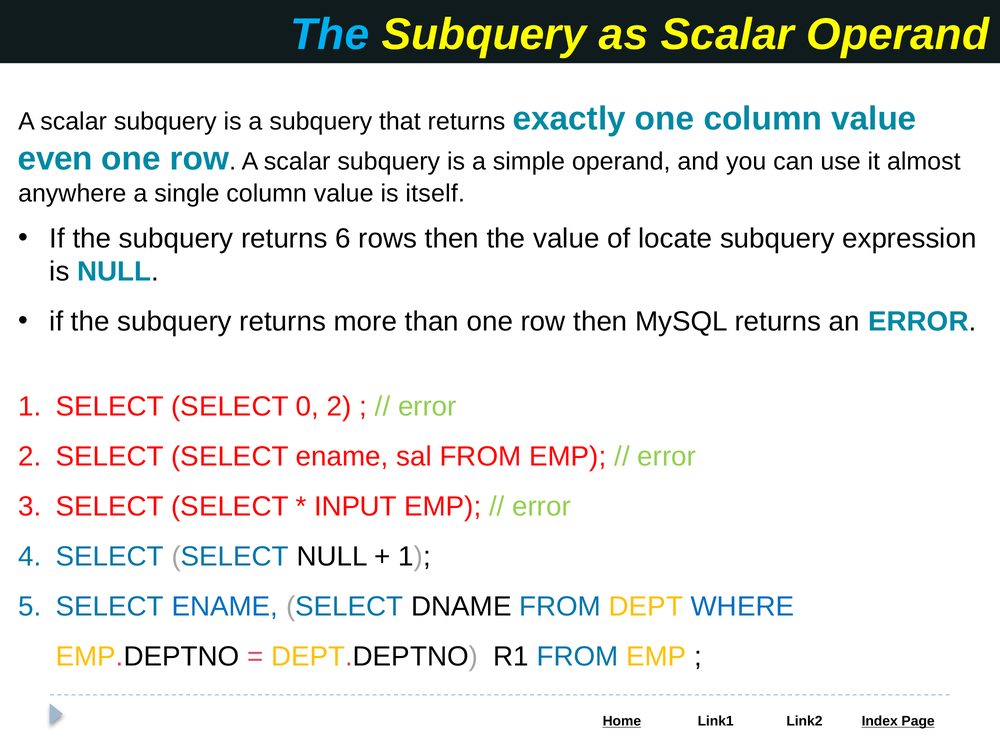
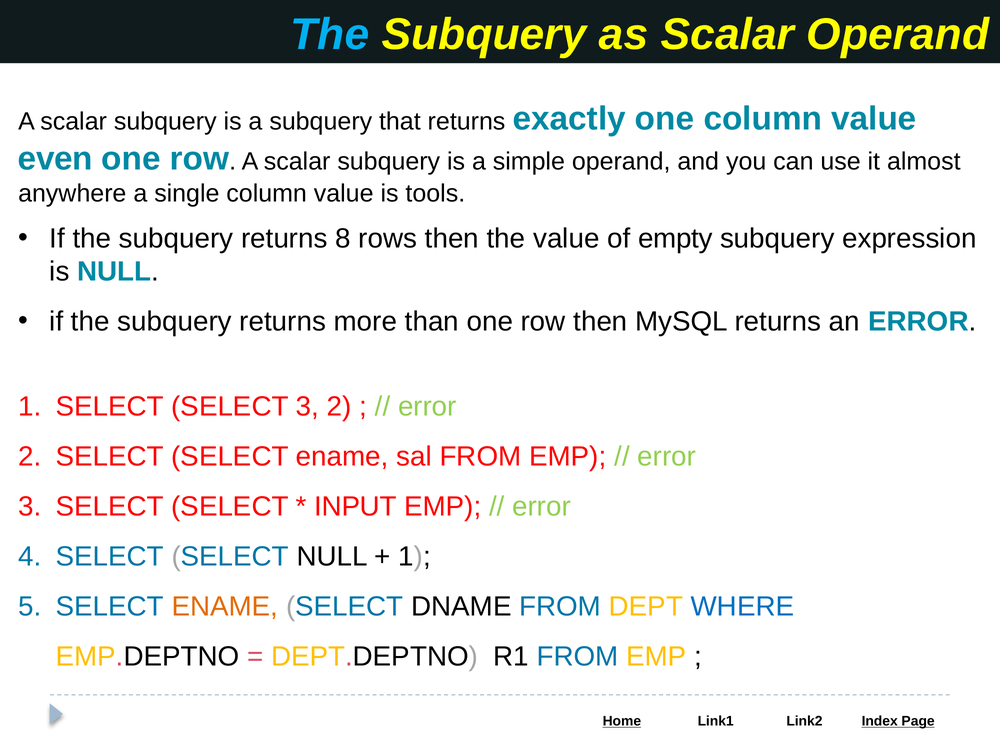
itself: itself -> tools
6: 6 -> 8
locate: locate -> empty
SELECT 0: 0 -> 3
ENAME at (225, 607) colour: blue -> orange
